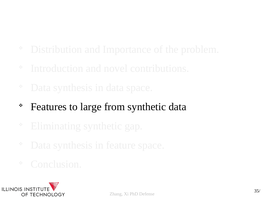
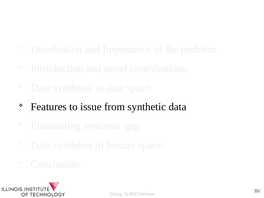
large: large -> issue
